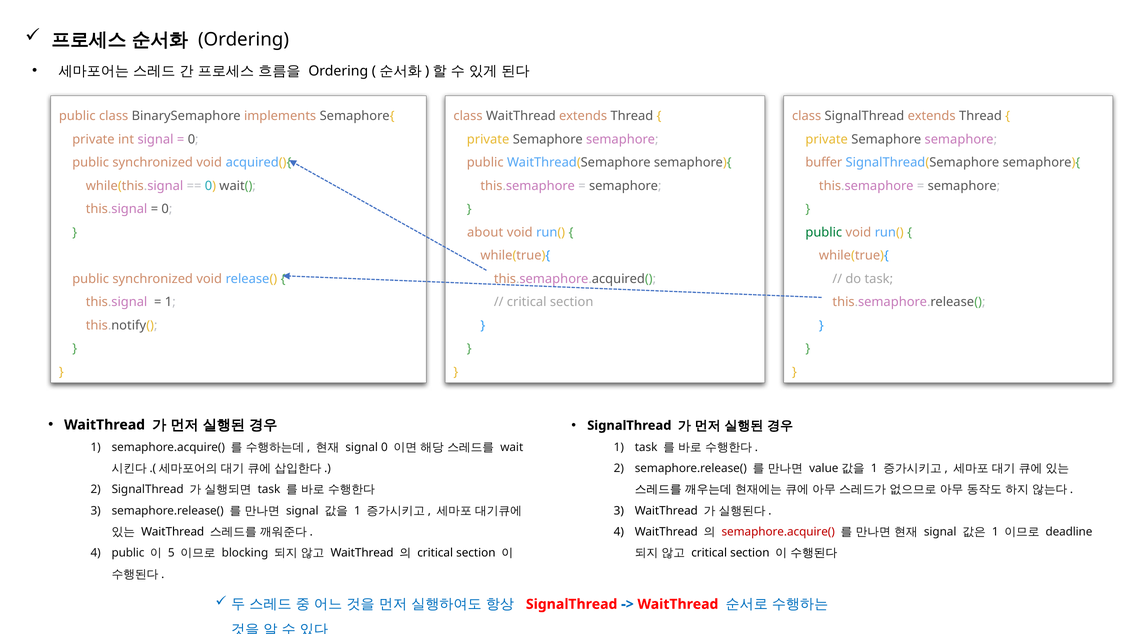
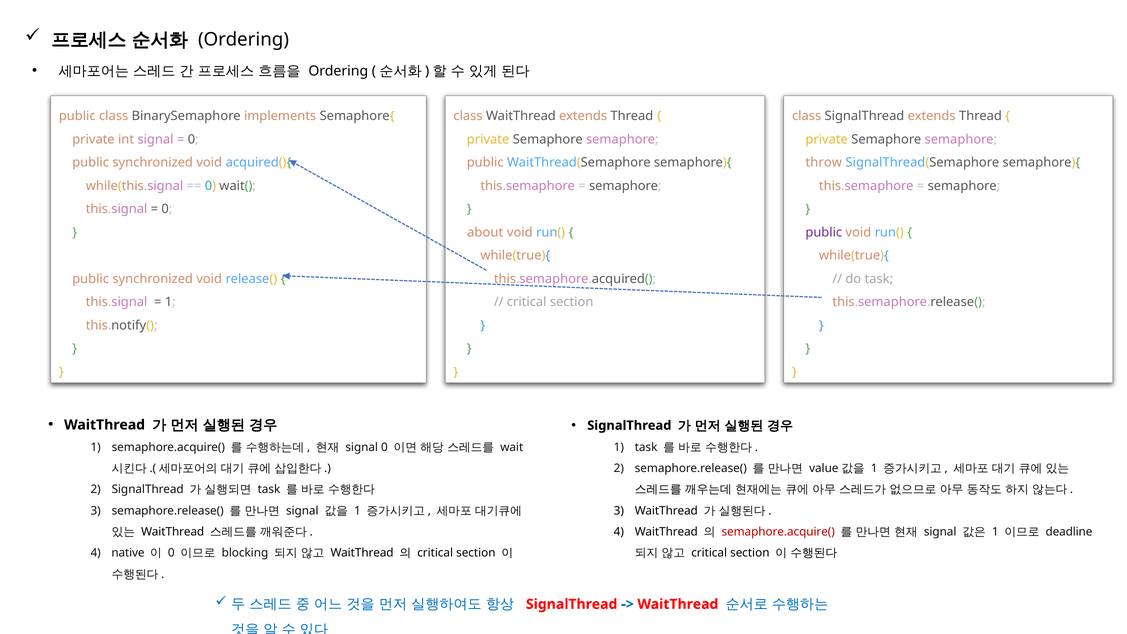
buffer: buffer -> throw
public at (824, 232) colour: green -> purple
public at (128, 553): public -> native
5 at (171, 553): 5 -> 0
